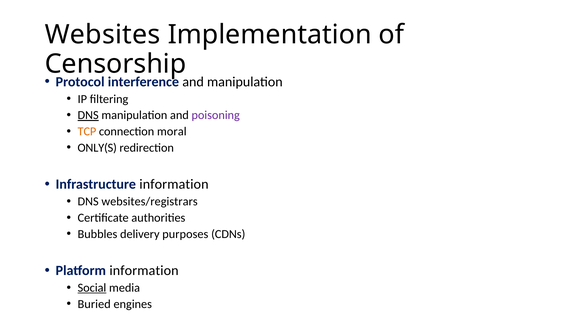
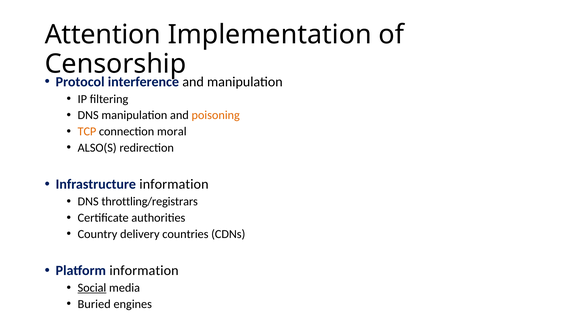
Websites: Websites -> Attention
DNS at (88, 115) underline: present -> none
poisoning colour: purple -> orange
ONLY(S: ONLY(S -> ALSO(S
websites/registrars: websites/registrars -> throttling/registrars
Bubbles: Bubbles -> Country
purposes: purposes -> countries
